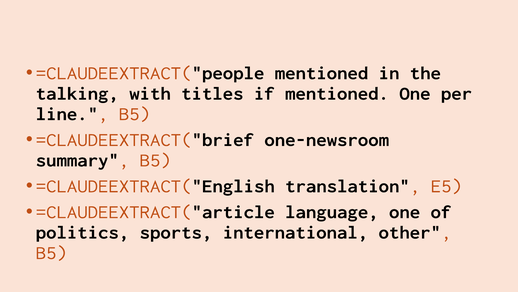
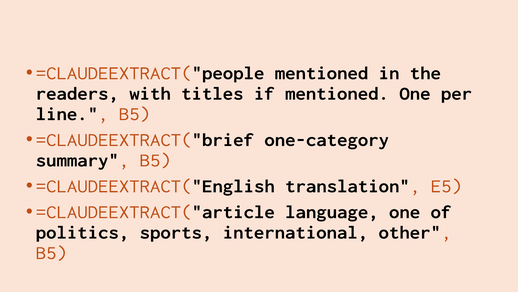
talking: talking -> readers
one-newsroom: one-newsroom -> one-category
